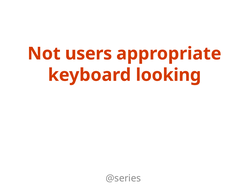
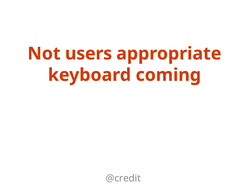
looking: looking -> coming
@series: @series -> @credit
